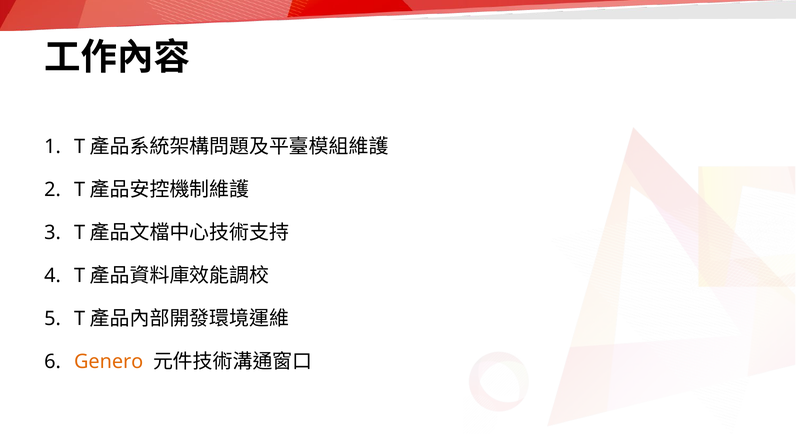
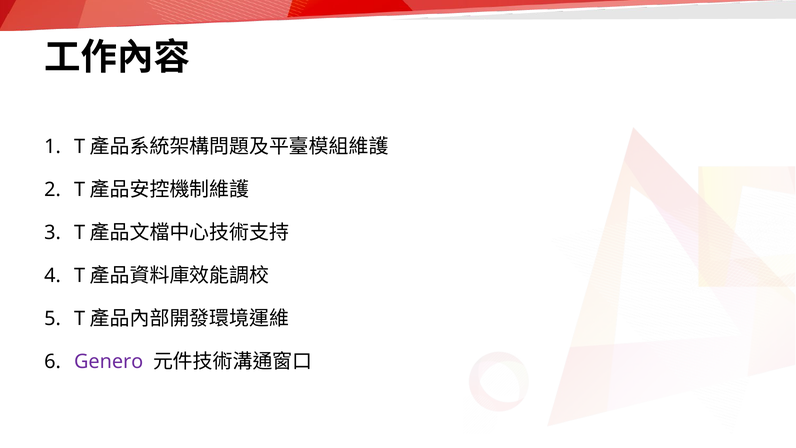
Genero colour: orange -> purple
